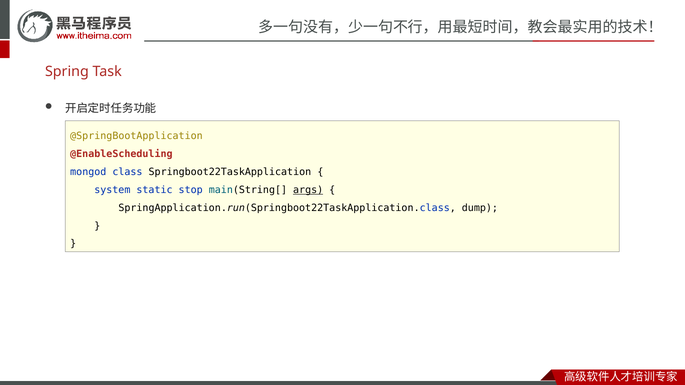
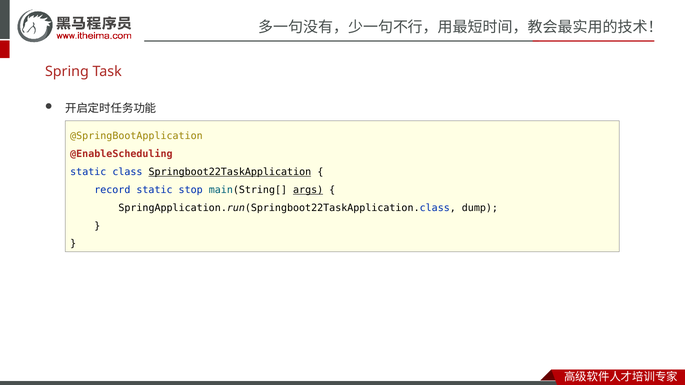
mongod at (88, 172): mongod -> static
Springboot22TaskApplication underline: none -> present
system: system -> record
